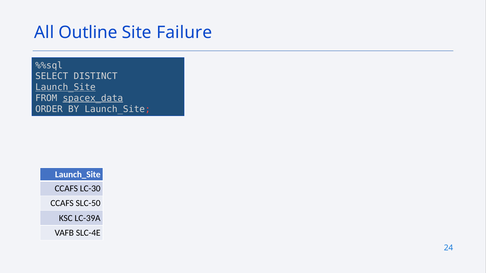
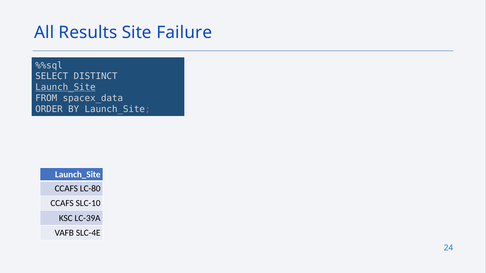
Outline: Outline -> Results
spacex_data underline: present -> none
LC-30: LC-30 -> LC-80
SLC-50: SLC-50 -> SLC-10
